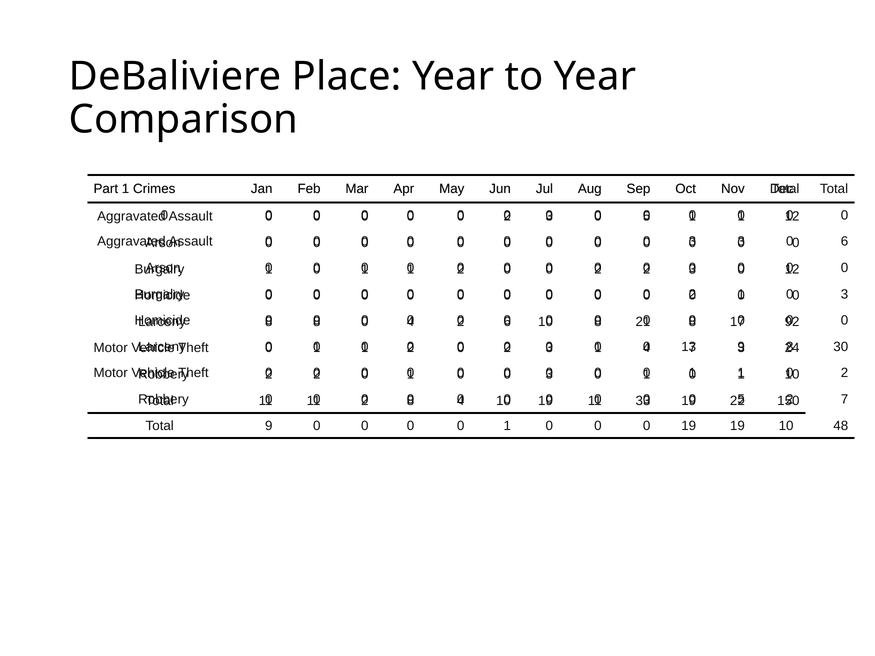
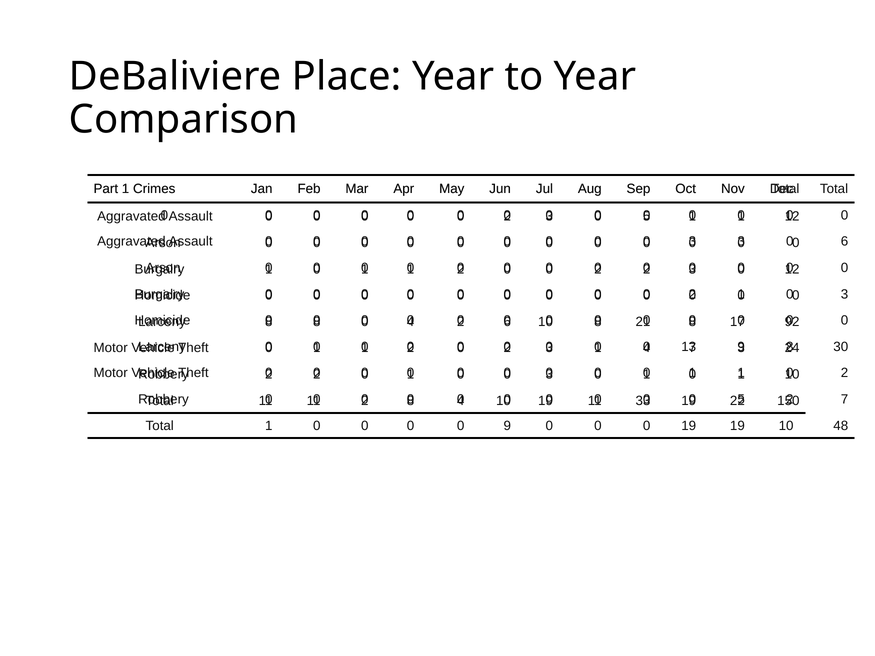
Total 9: 9 -> 1
1 at (507, 426): 1 -> 9
